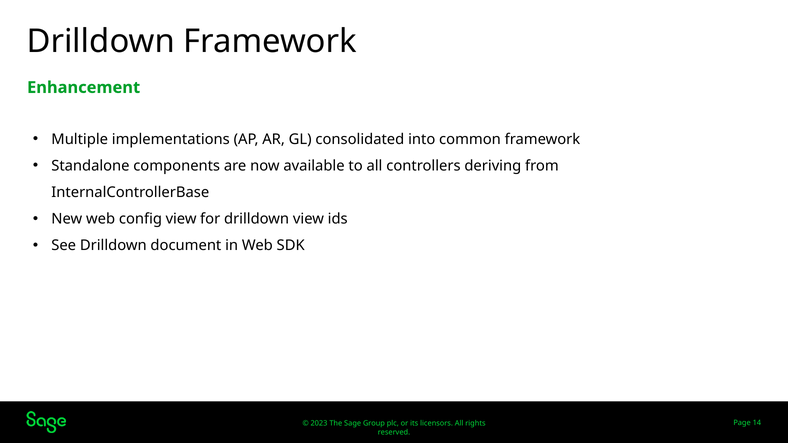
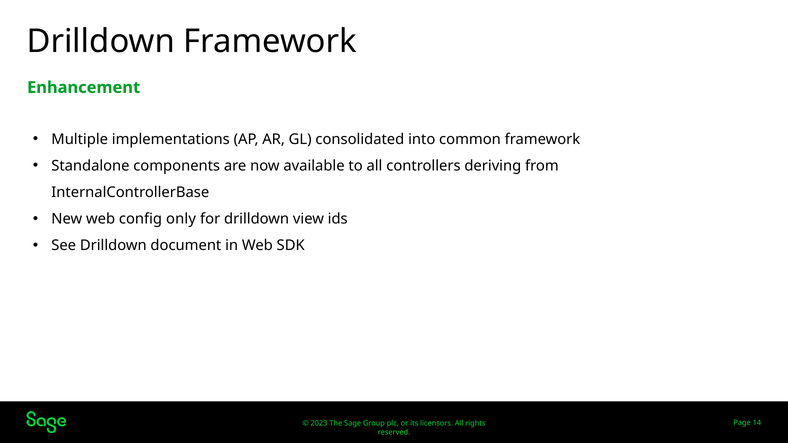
config view: view -> only
